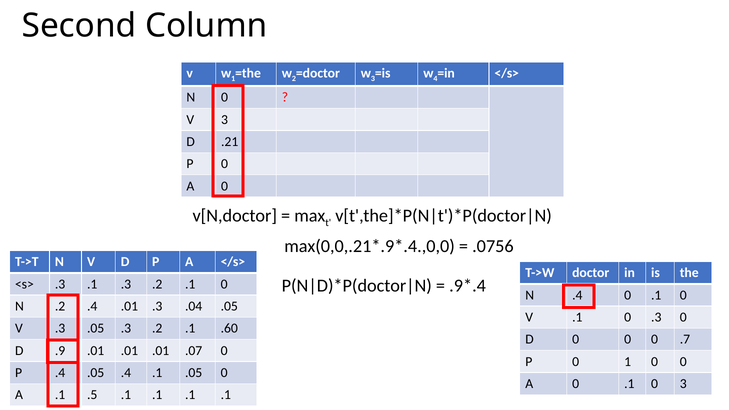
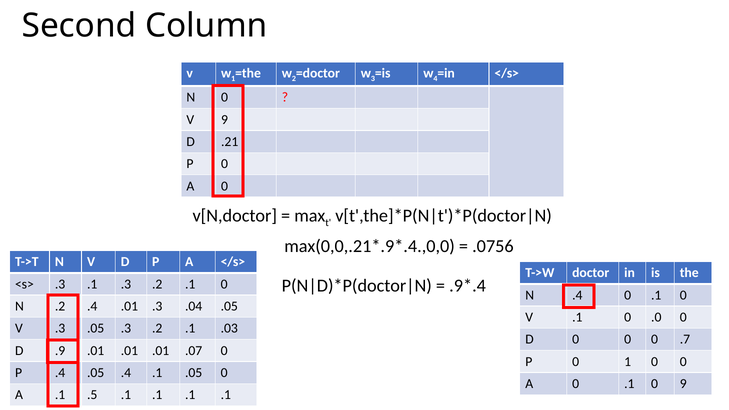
V 3: 3 -> 9
0 .3: .3 -> .0
.60: .60 -> .03
0 3: 3 -> 9
